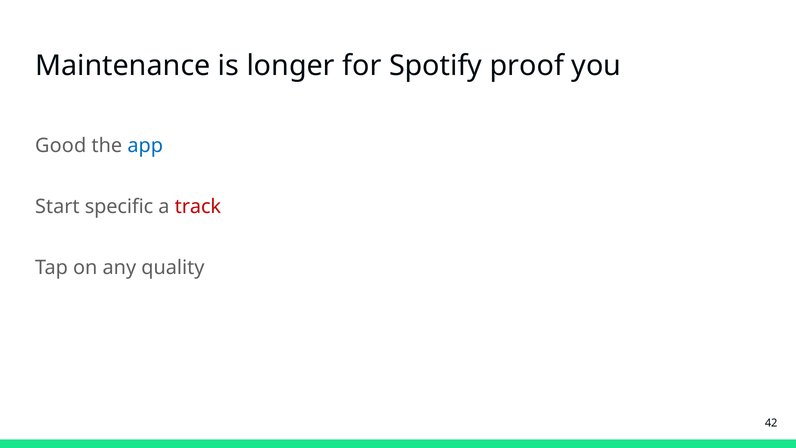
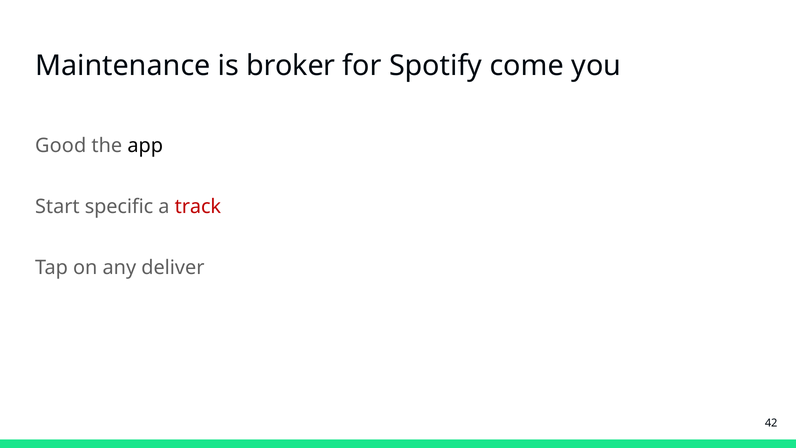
longer: longer -> broker
proof: proof -> come
app colour: blue -> black
quality: quality -> deliver
